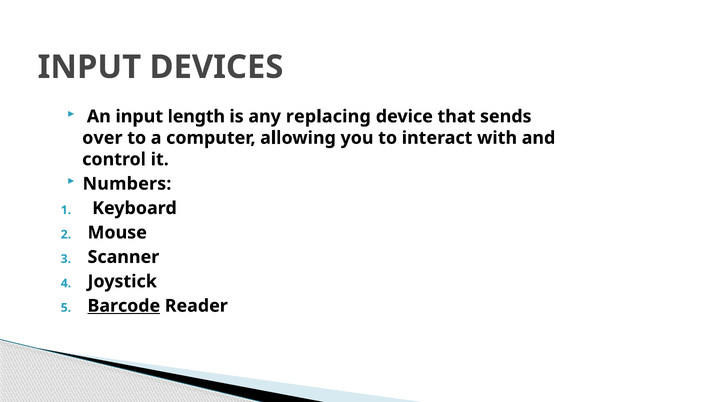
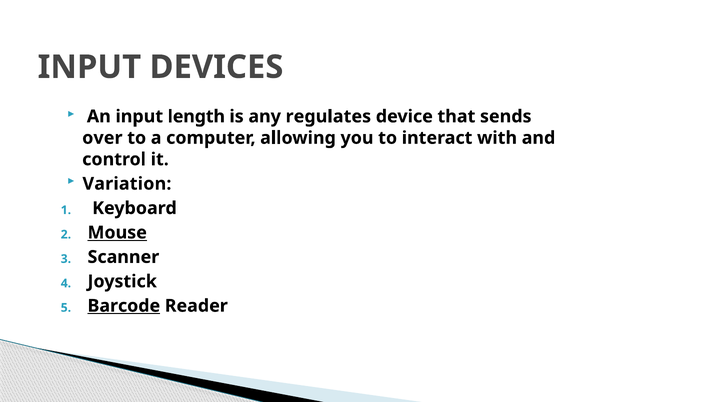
replacing: replacing -> regulates
Numbers: Numbers -> Variation
Mouse underline: none -> present
